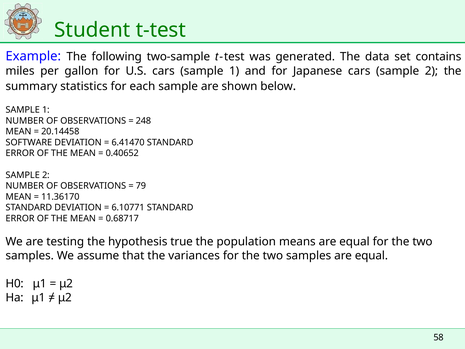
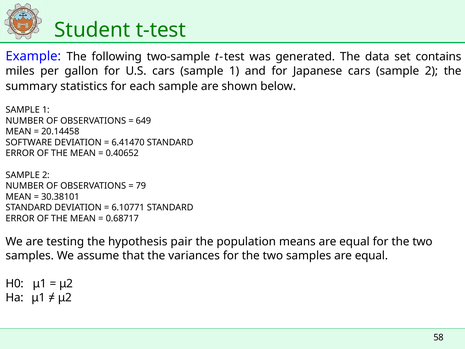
248: 248 -> 649
11.36170: 11.36170 -> 30.38101
true: true -> pair
